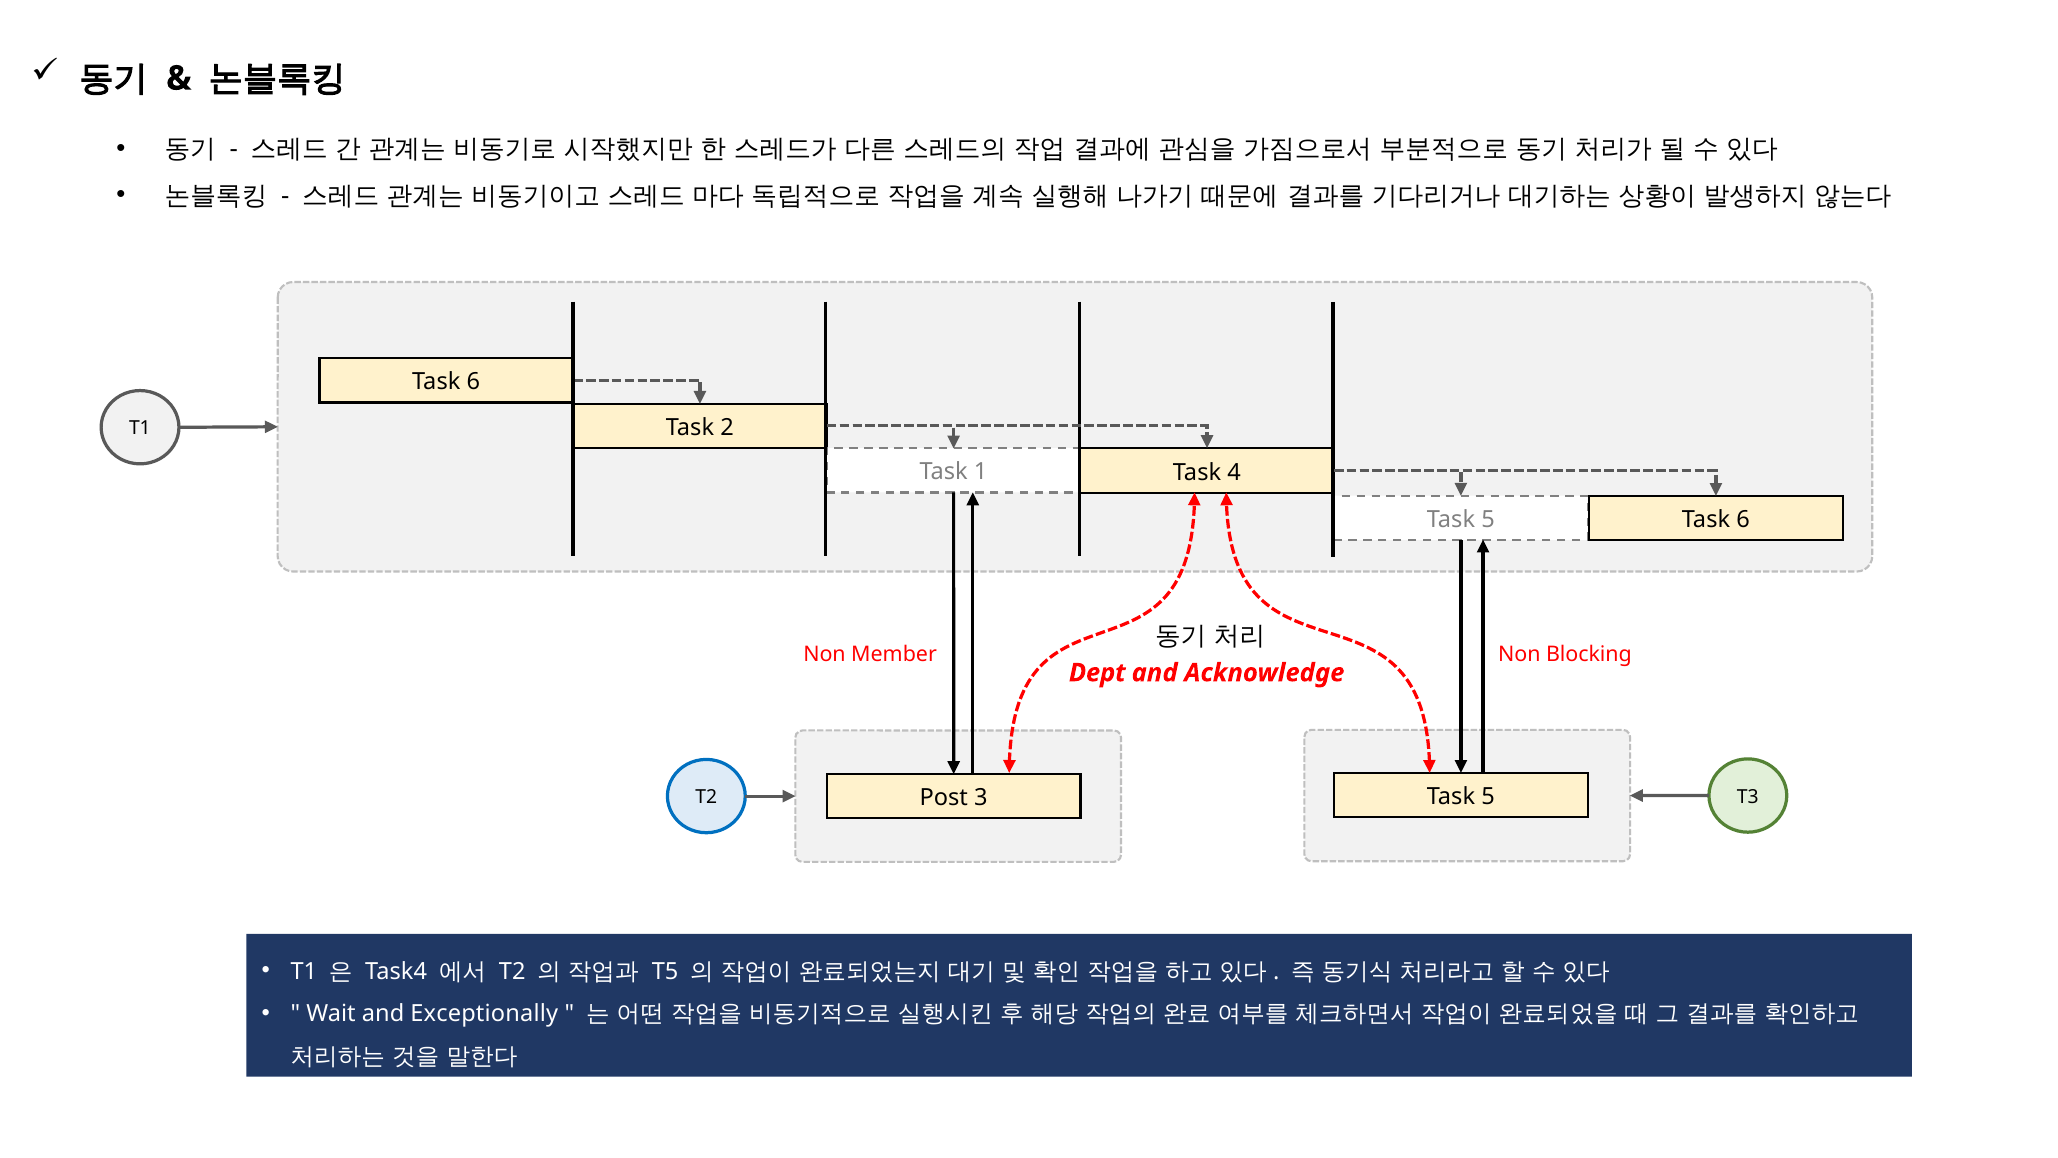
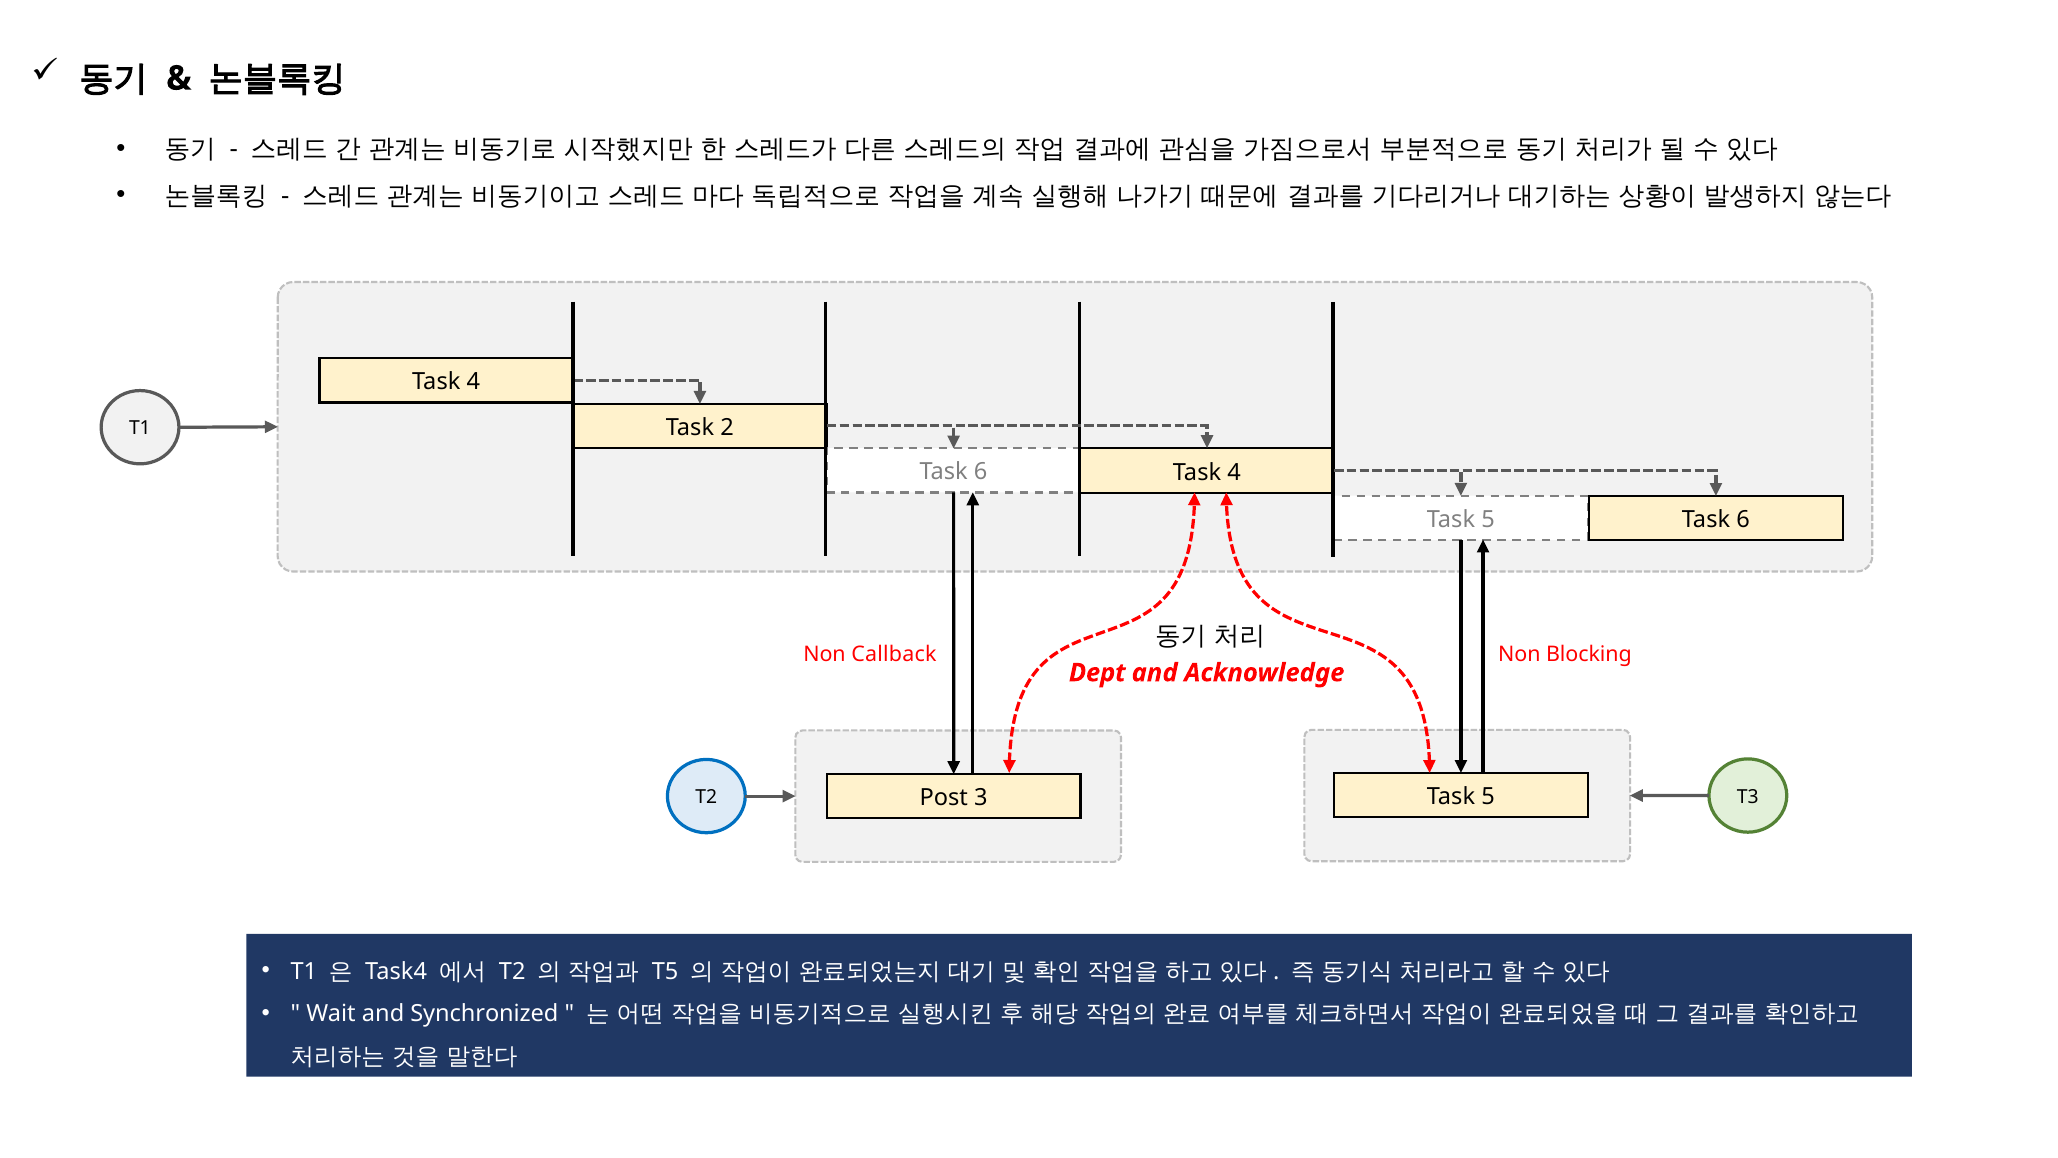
6 at (473, 382): 6 -> 4
1 at (981, 472): 1 -> 6
Member: Member -> Callback
Exceptionally: Exceptionally -> Synchronized
